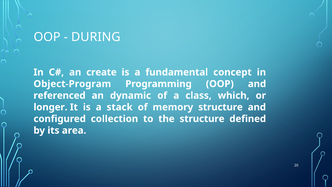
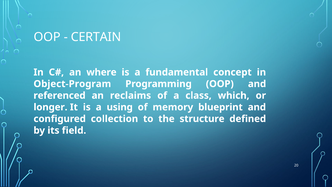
DURING: DURING -> CERTAIN
create: create -> where
dynamic: dynamic -> reclaims
stack: stack -> using
memory structure: structure -> blueprint
area: area -> field
